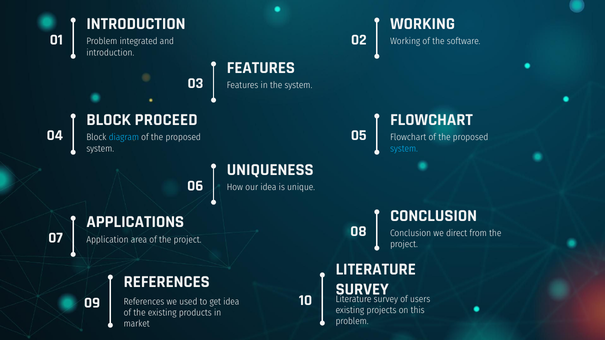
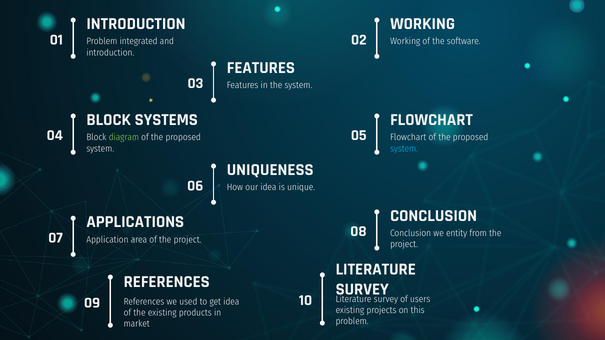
PROCEED: PROCEED -> SYSTEMS
diagram colour: light blue -> light green
direct: direct -> entity
